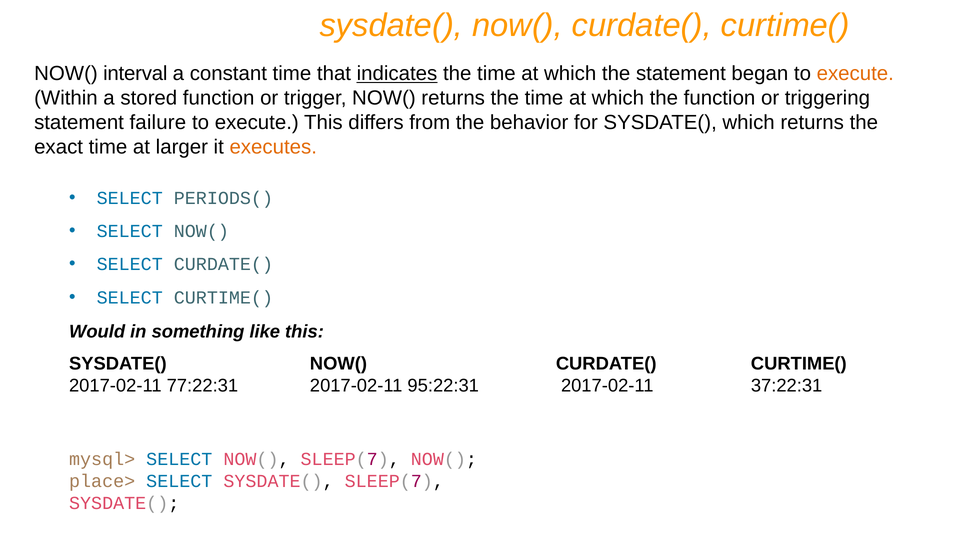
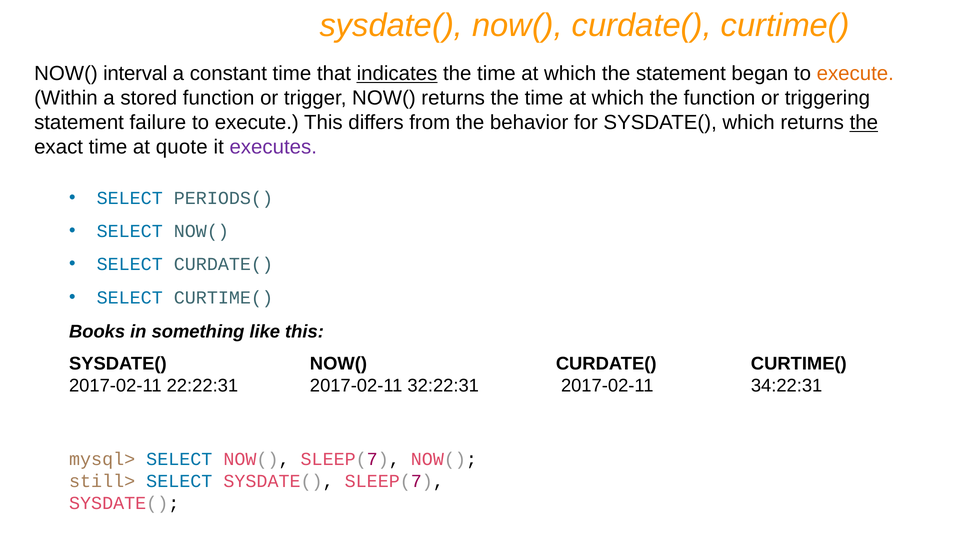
the at (864, 123) underline: none -> present
larger: larger -> quote
executes colour: orange -> purple
Would: Would -> Books
77:22:31: 77:22:31 -> 22:22:31
95:22:31: 95:22:31 -> 32:22:31
37:22:31: 37:22:31 -> 34:22:31
place>: place> -> still>
